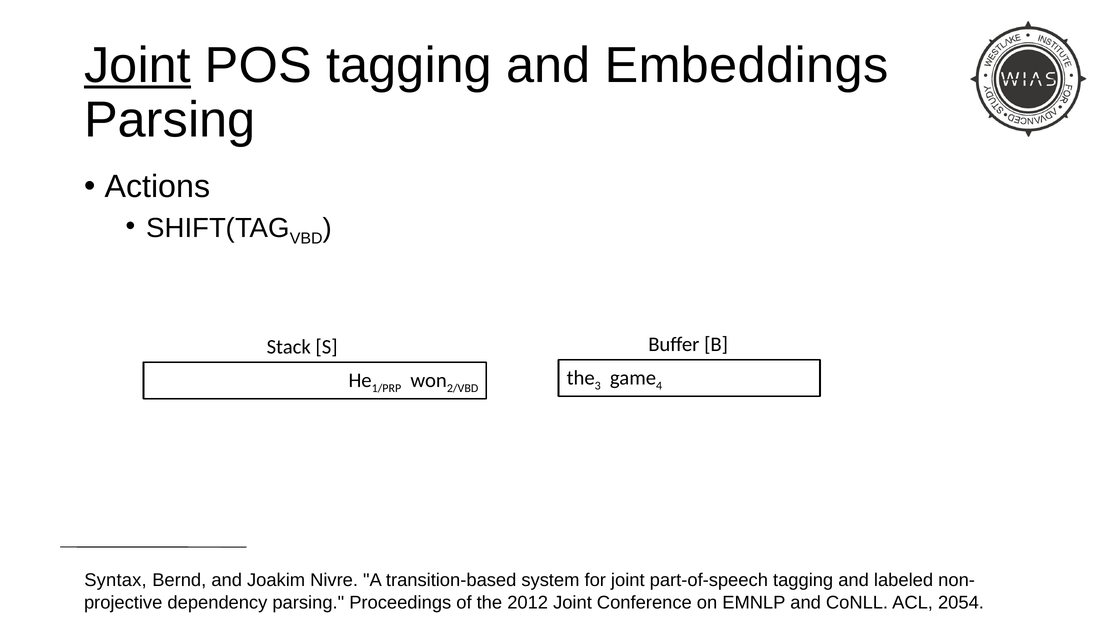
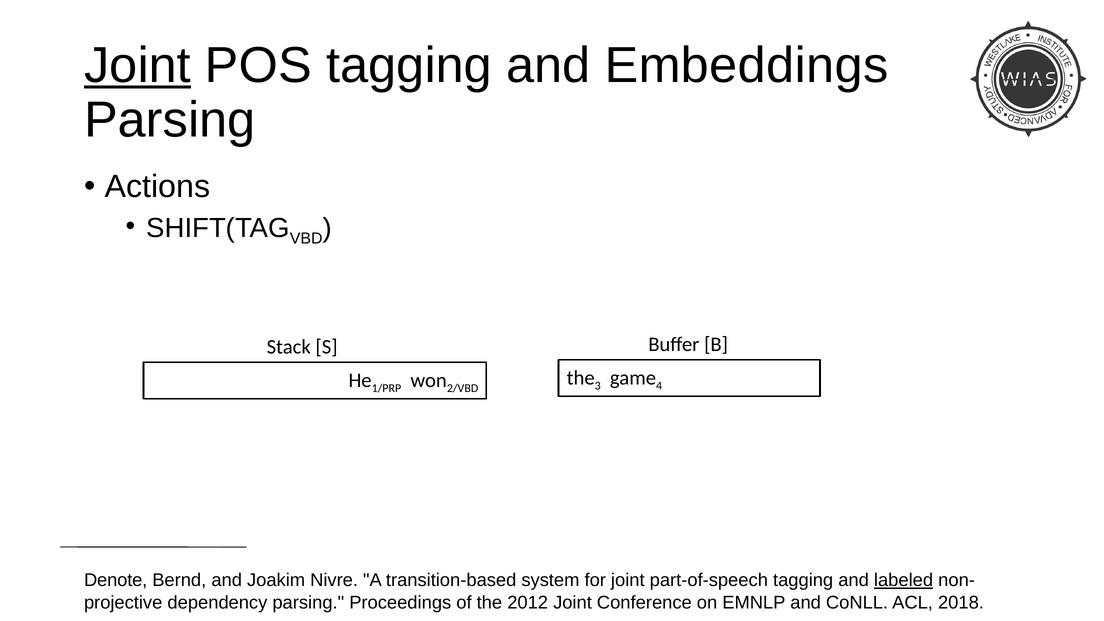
Syntax: Syntax -> Denote
labeled underline: none -> present
2054: 2054 -> 2018
